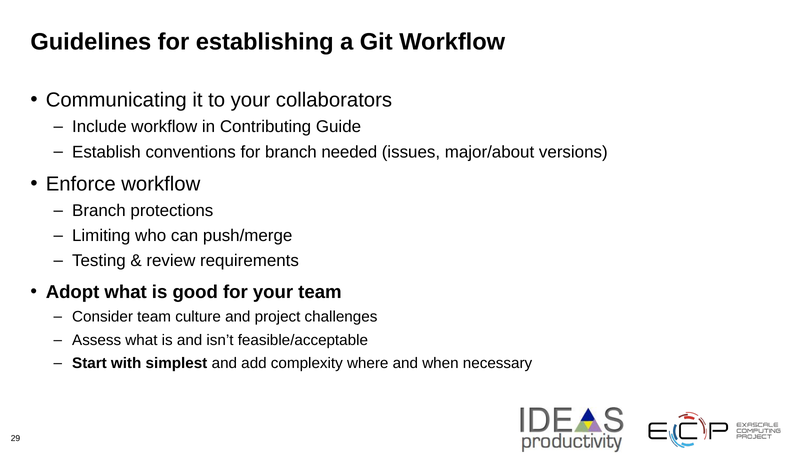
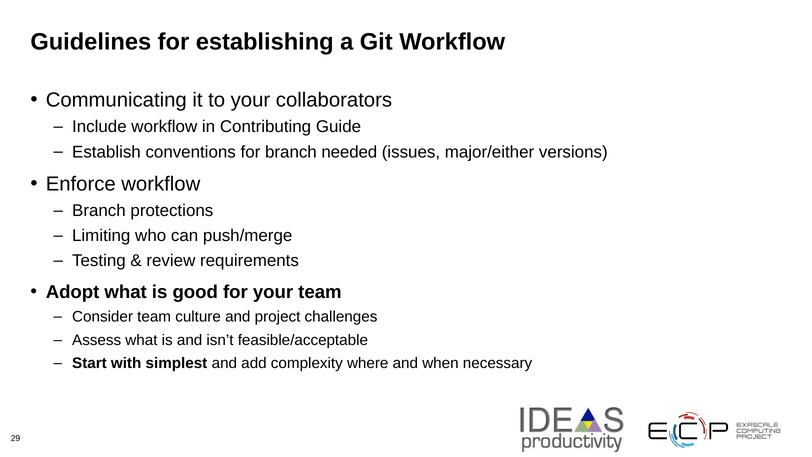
major/about: major/about -> major/either
